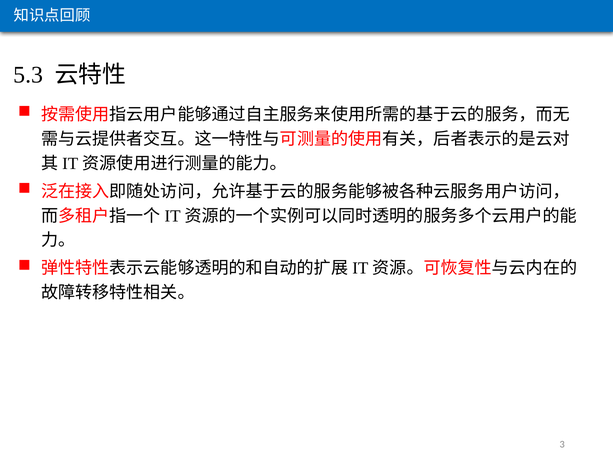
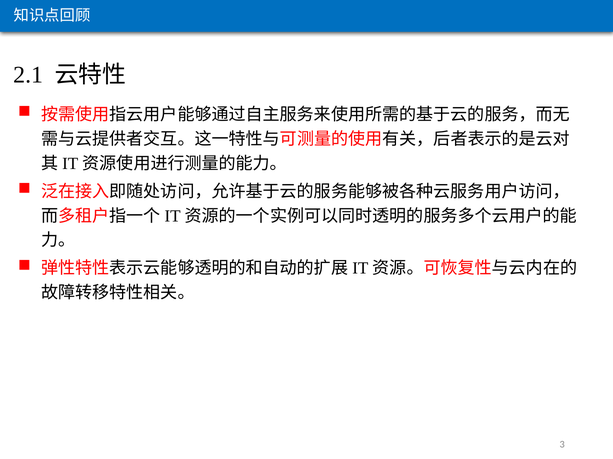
5.3: 5.3 -> 2.1
